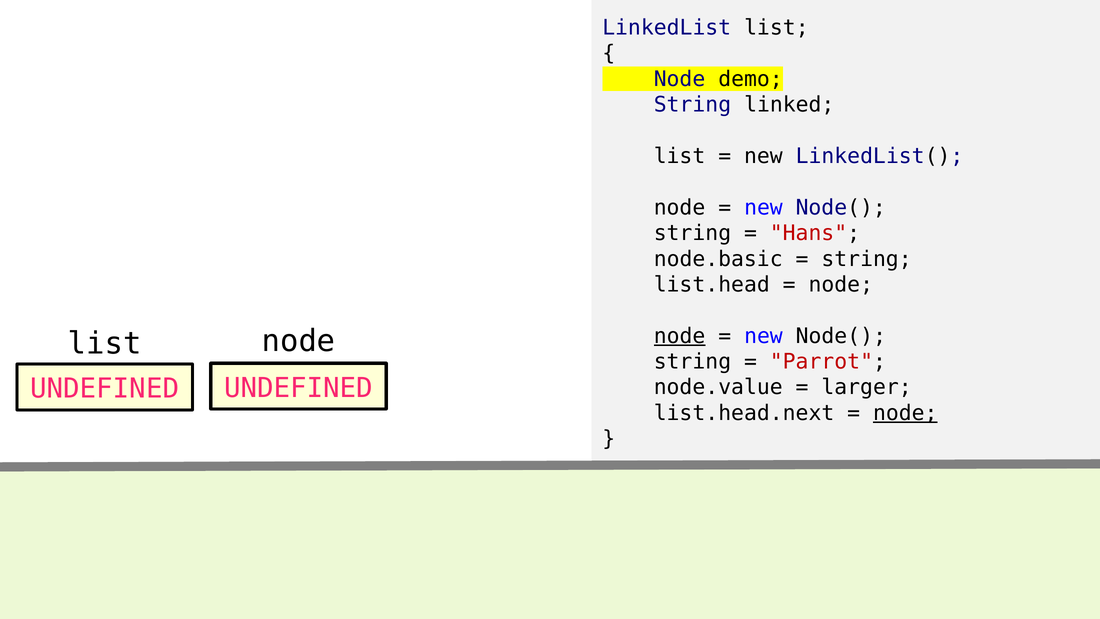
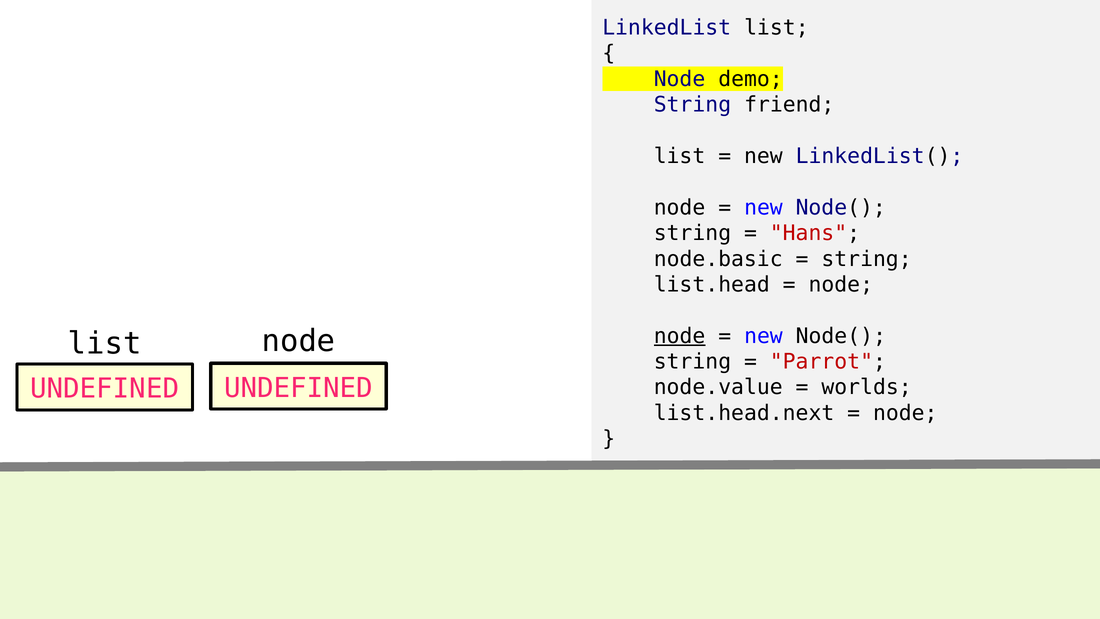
linked: linked -> friend
larger: larger -> worlds
node at (905, 413) underline: present -> none
